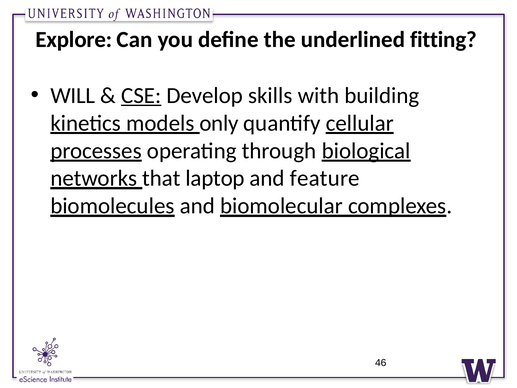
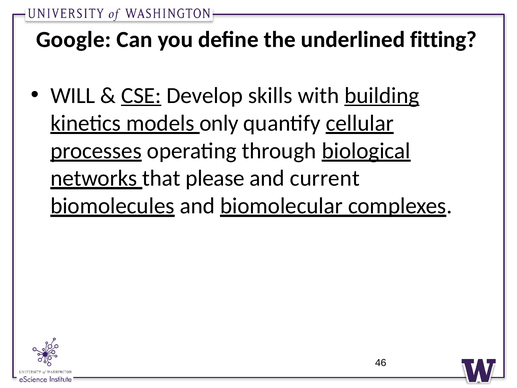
Explore: Explore -> Google
building underline: none -> present
laptop: laptop -> please
feature: feature -> current
